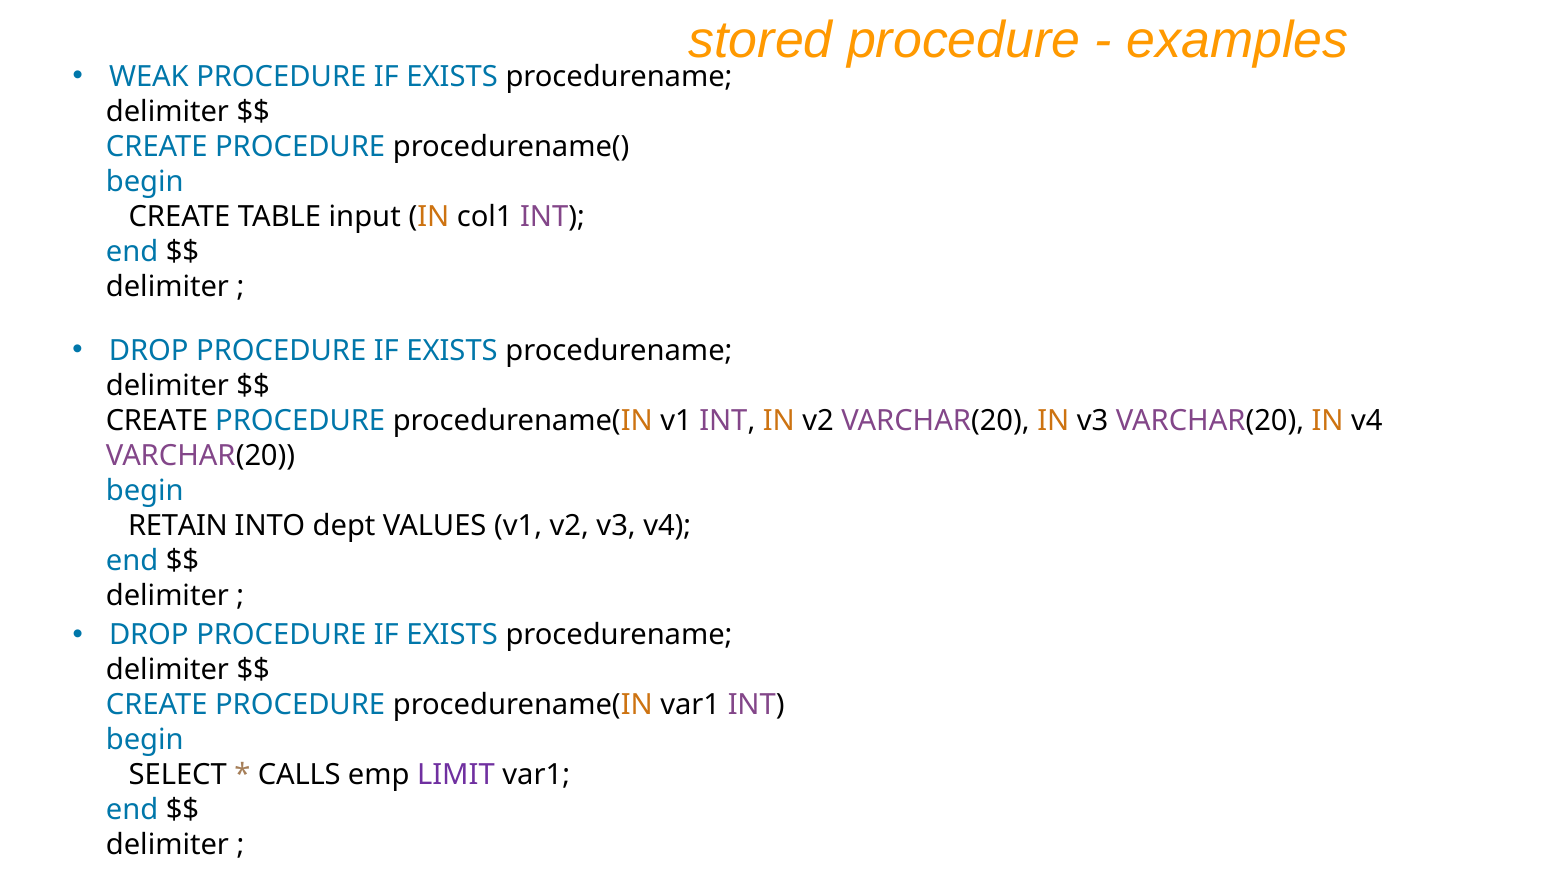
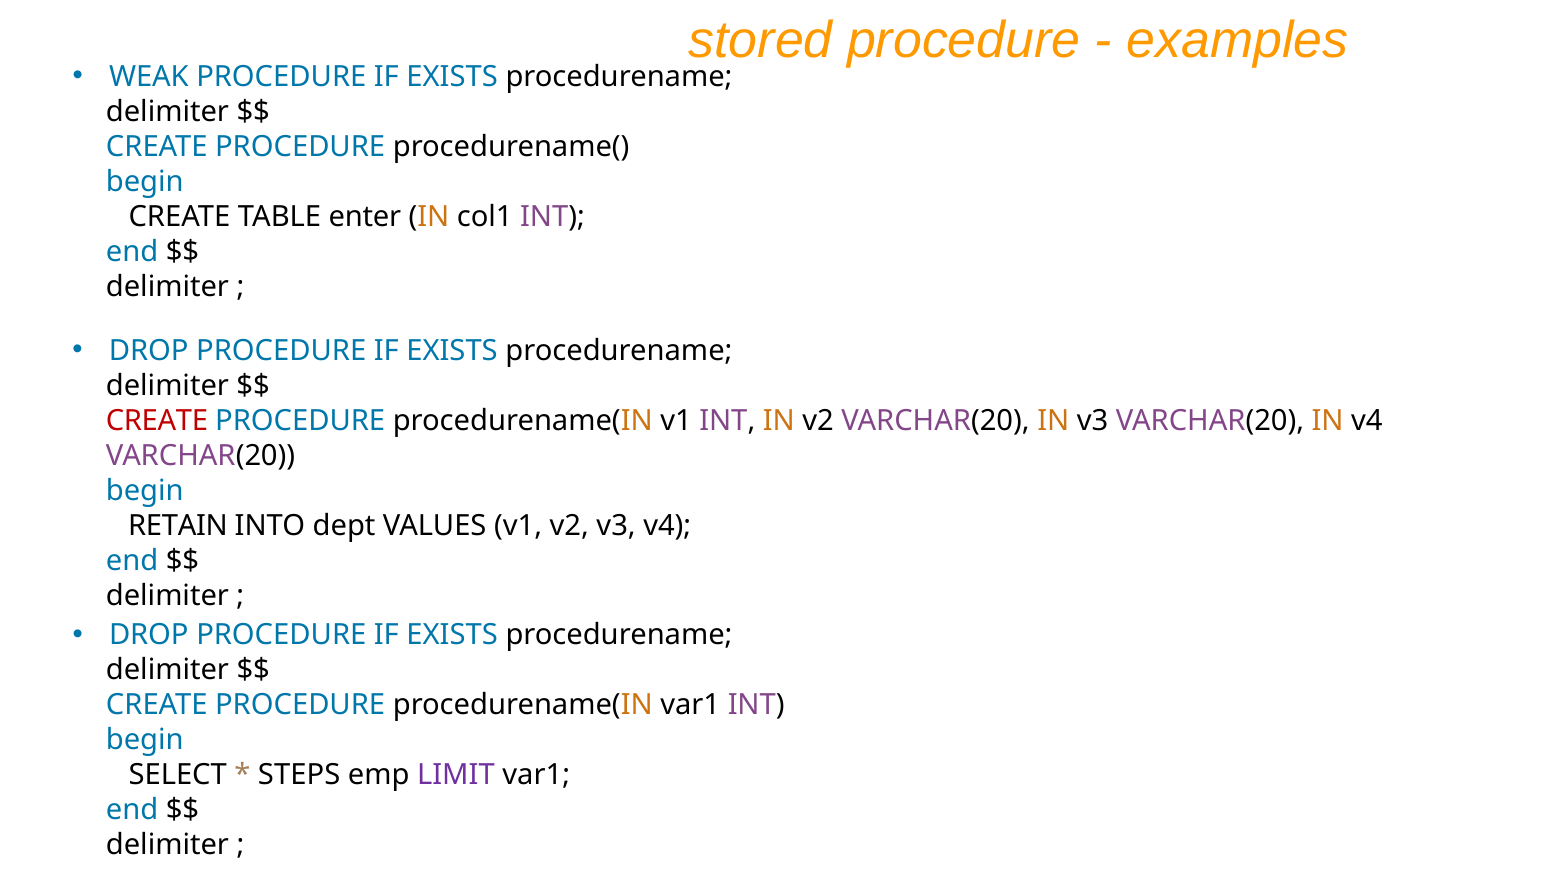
input: input -> enter
CREATE at (157, 420) colour: black -> red
CALLS: CALLS -> STEPS
